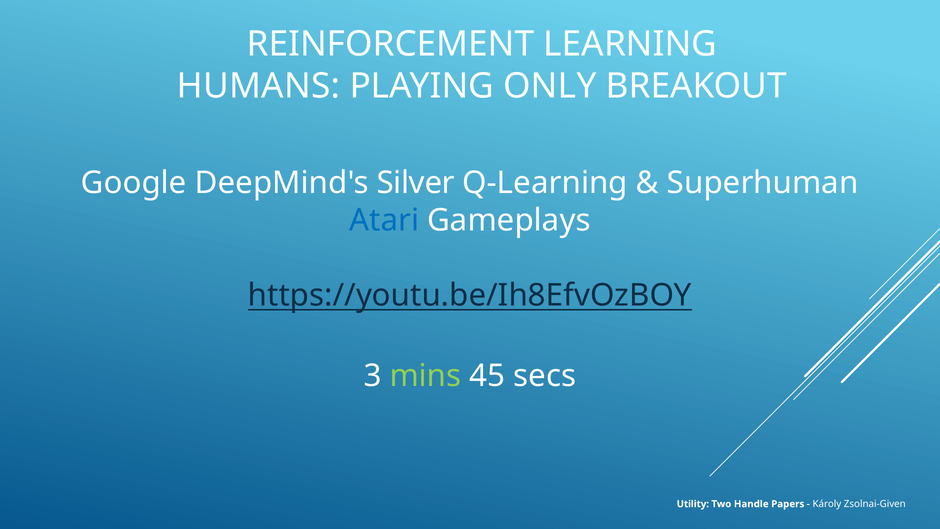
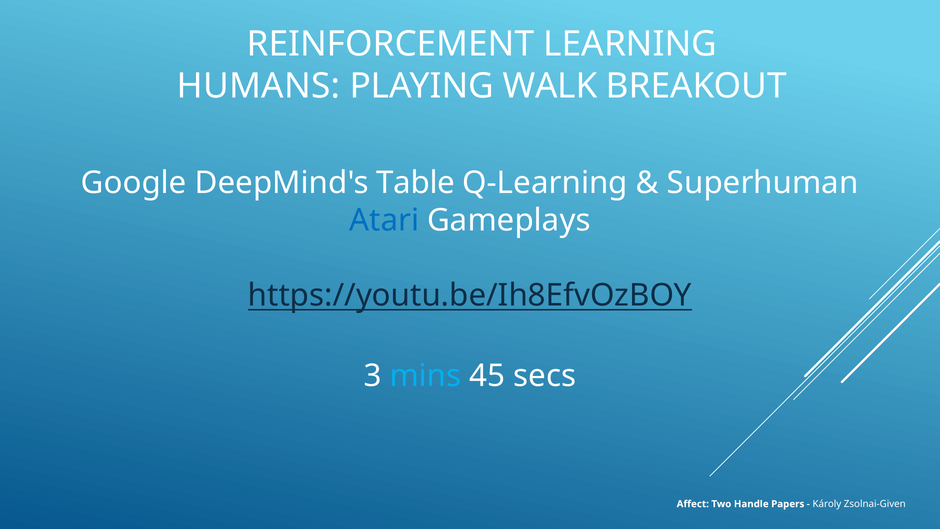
ONLY: ONLY -> WALK
Silver: Silver -> Table
mins colour: light green -> light blue
Utility: Utility -> Affect
